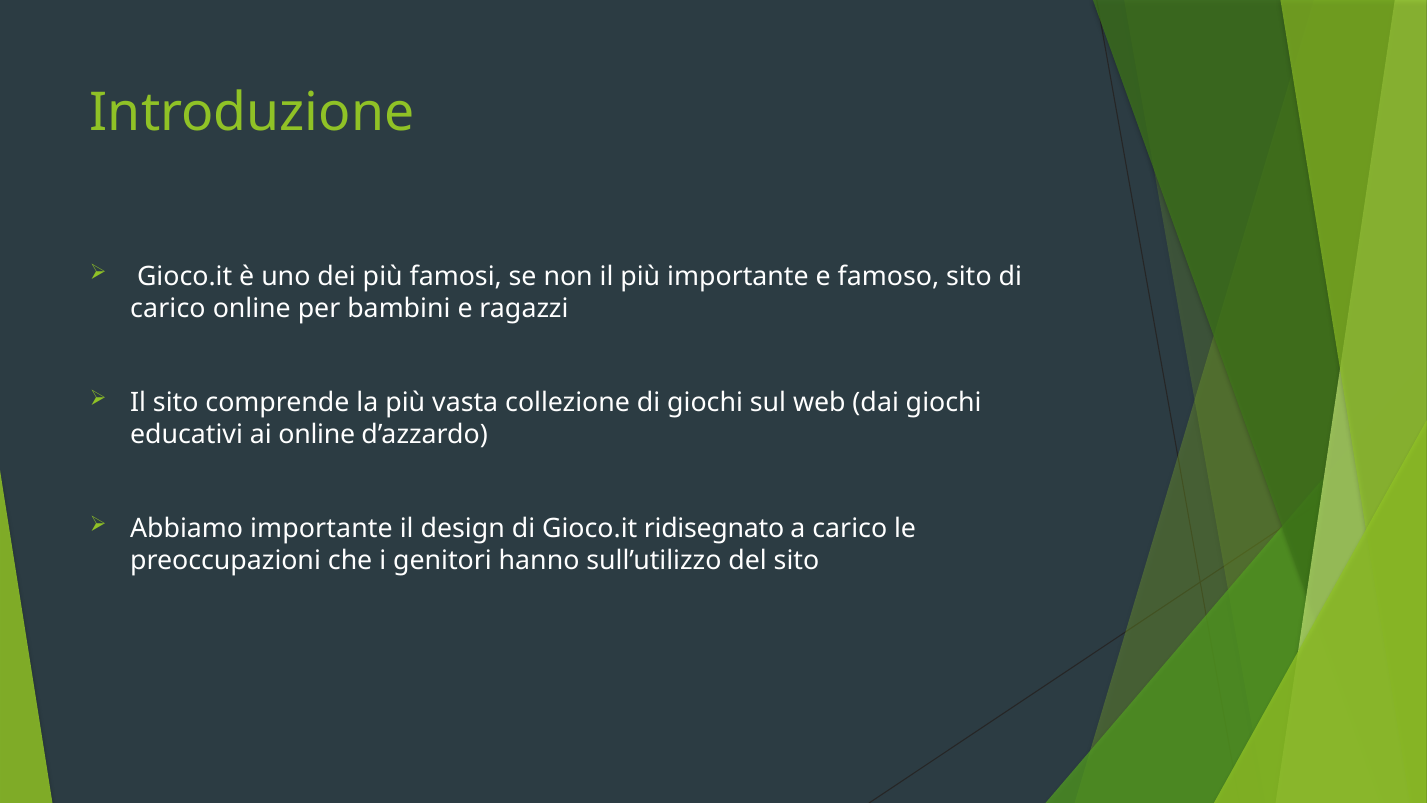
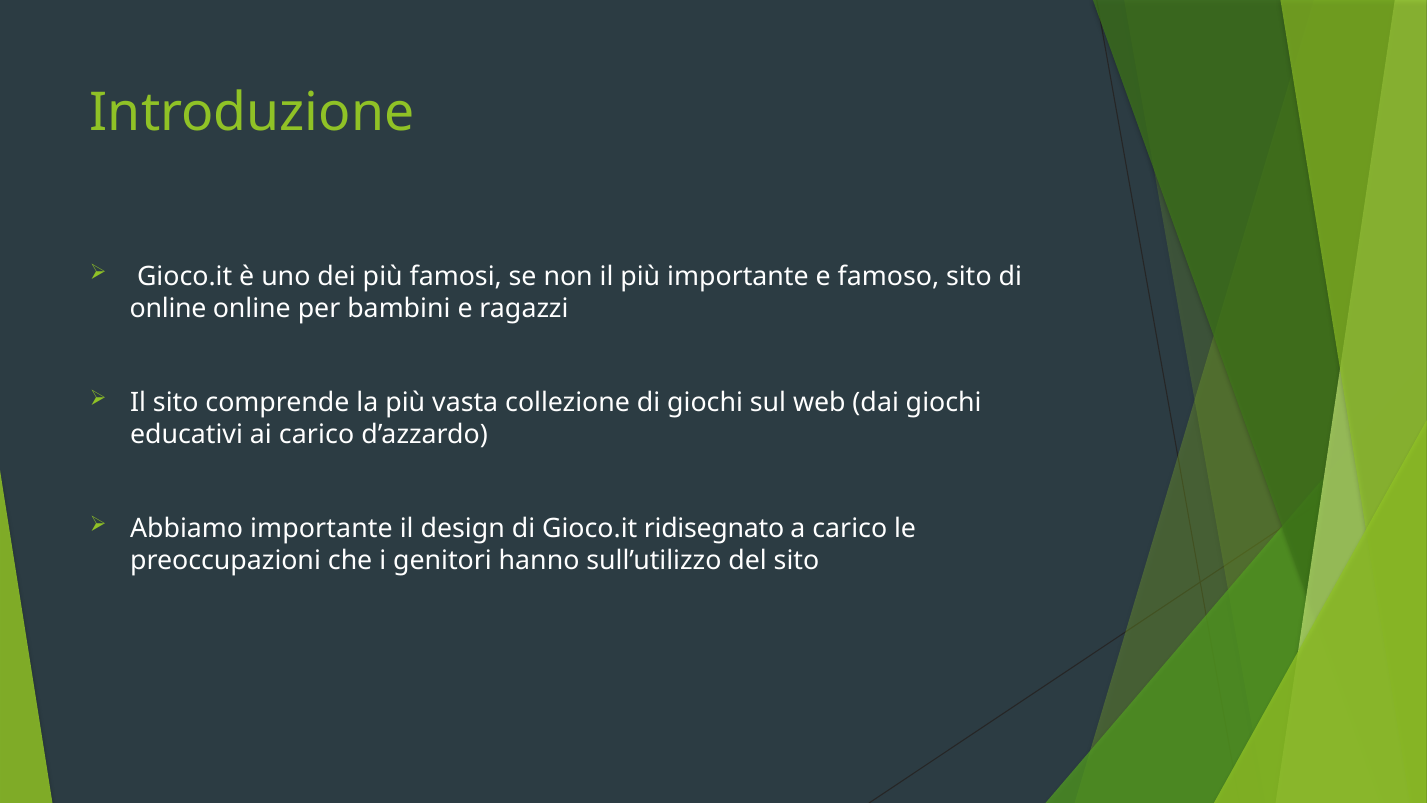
carico at (168, 308): carico -> online
ai online: online -> carico
